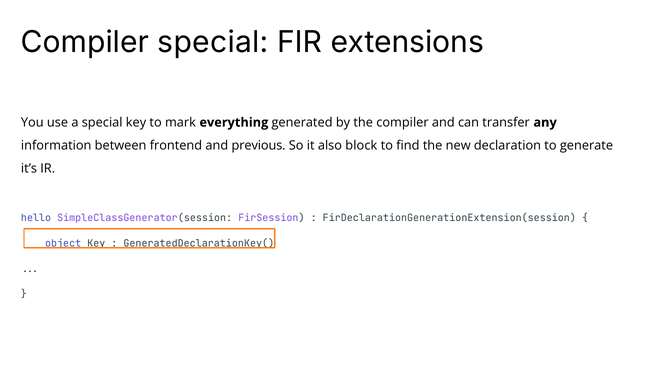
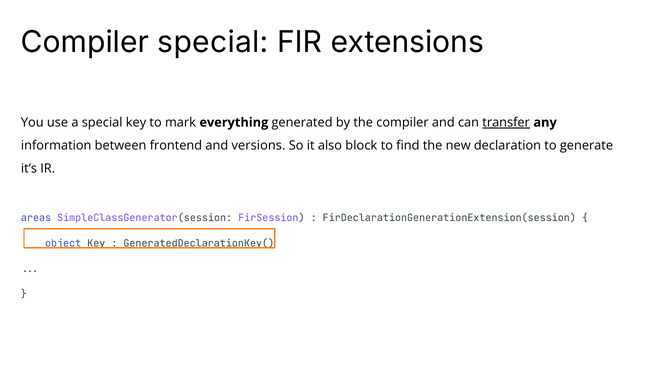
transfer underline: none -> present
previous: previous -> versions
hello: hello -> areas
